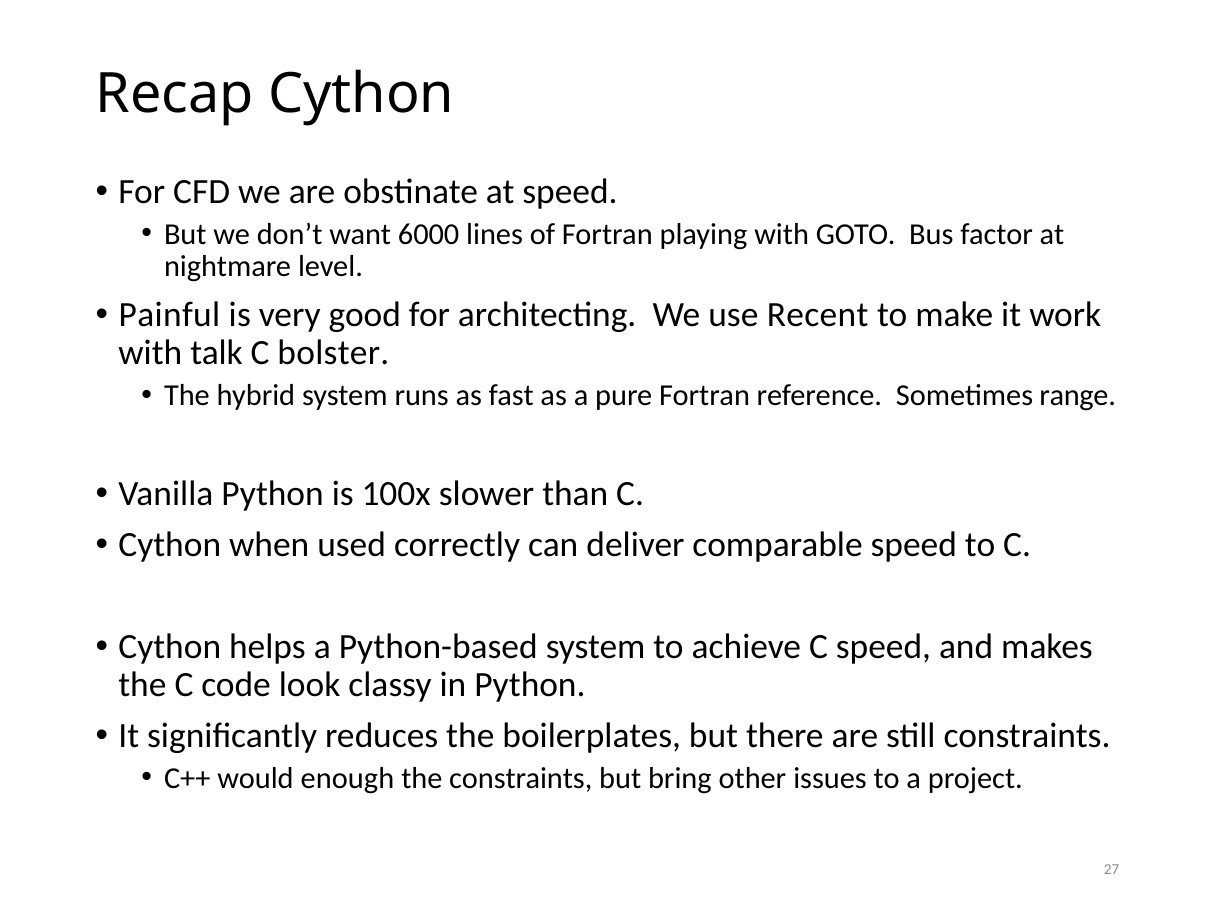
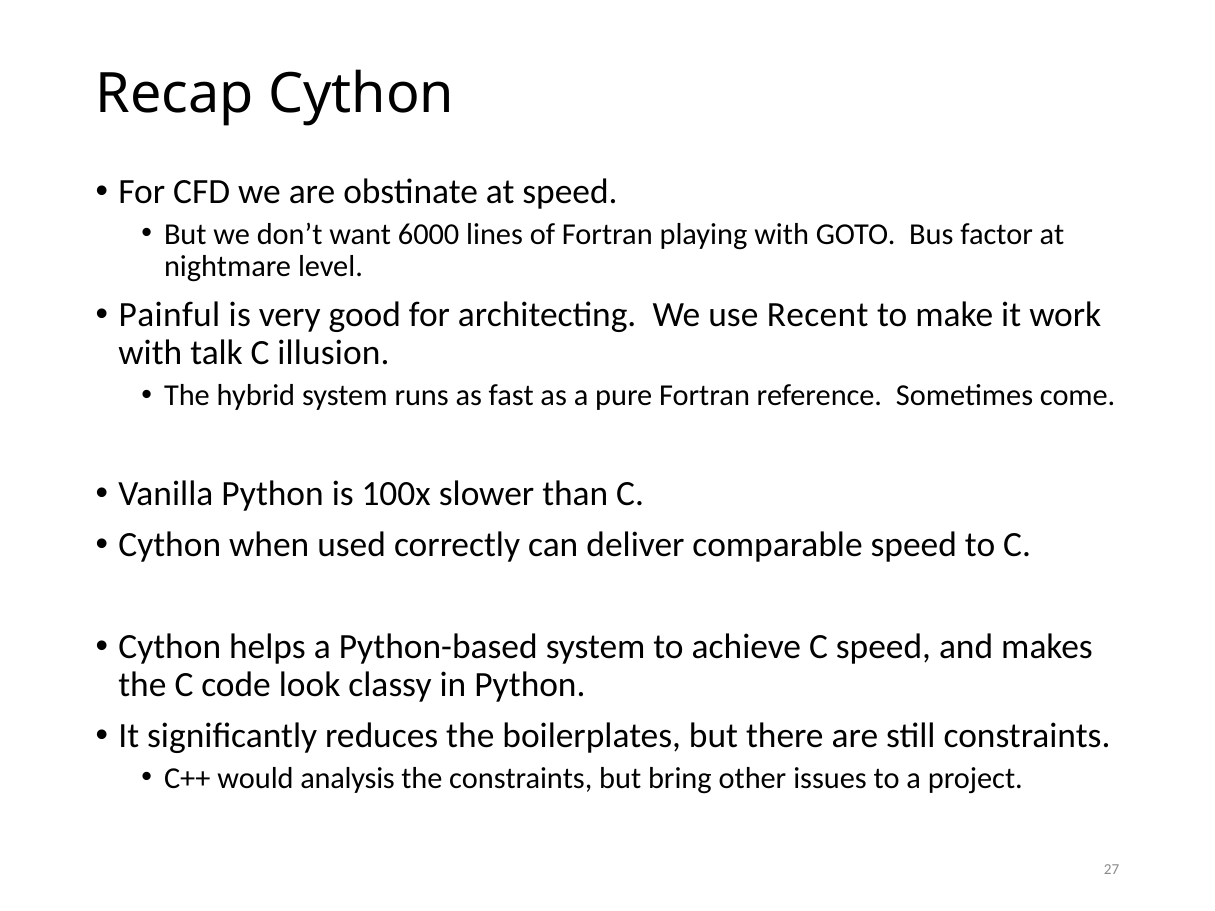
bolster: bolster -> illusion
range: range -> come
enough: enough -> analysis
